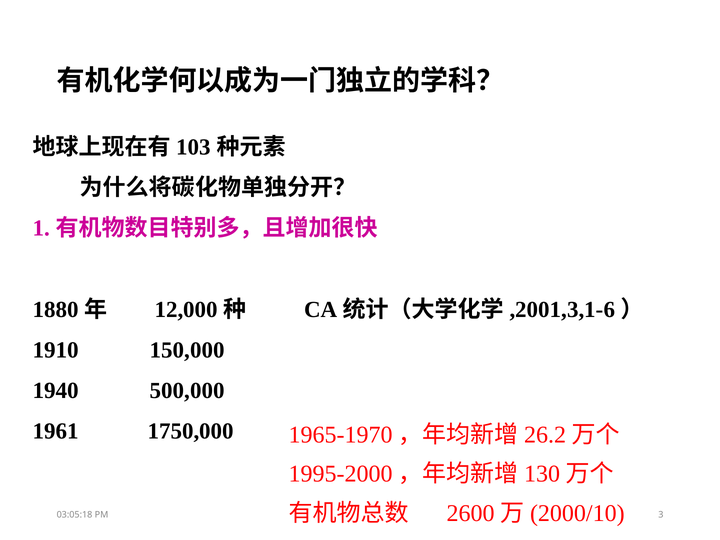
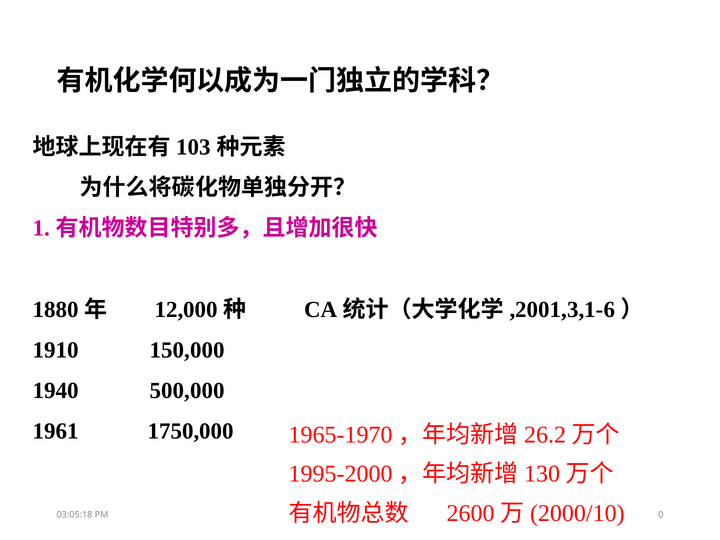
3: 3 -> 0
